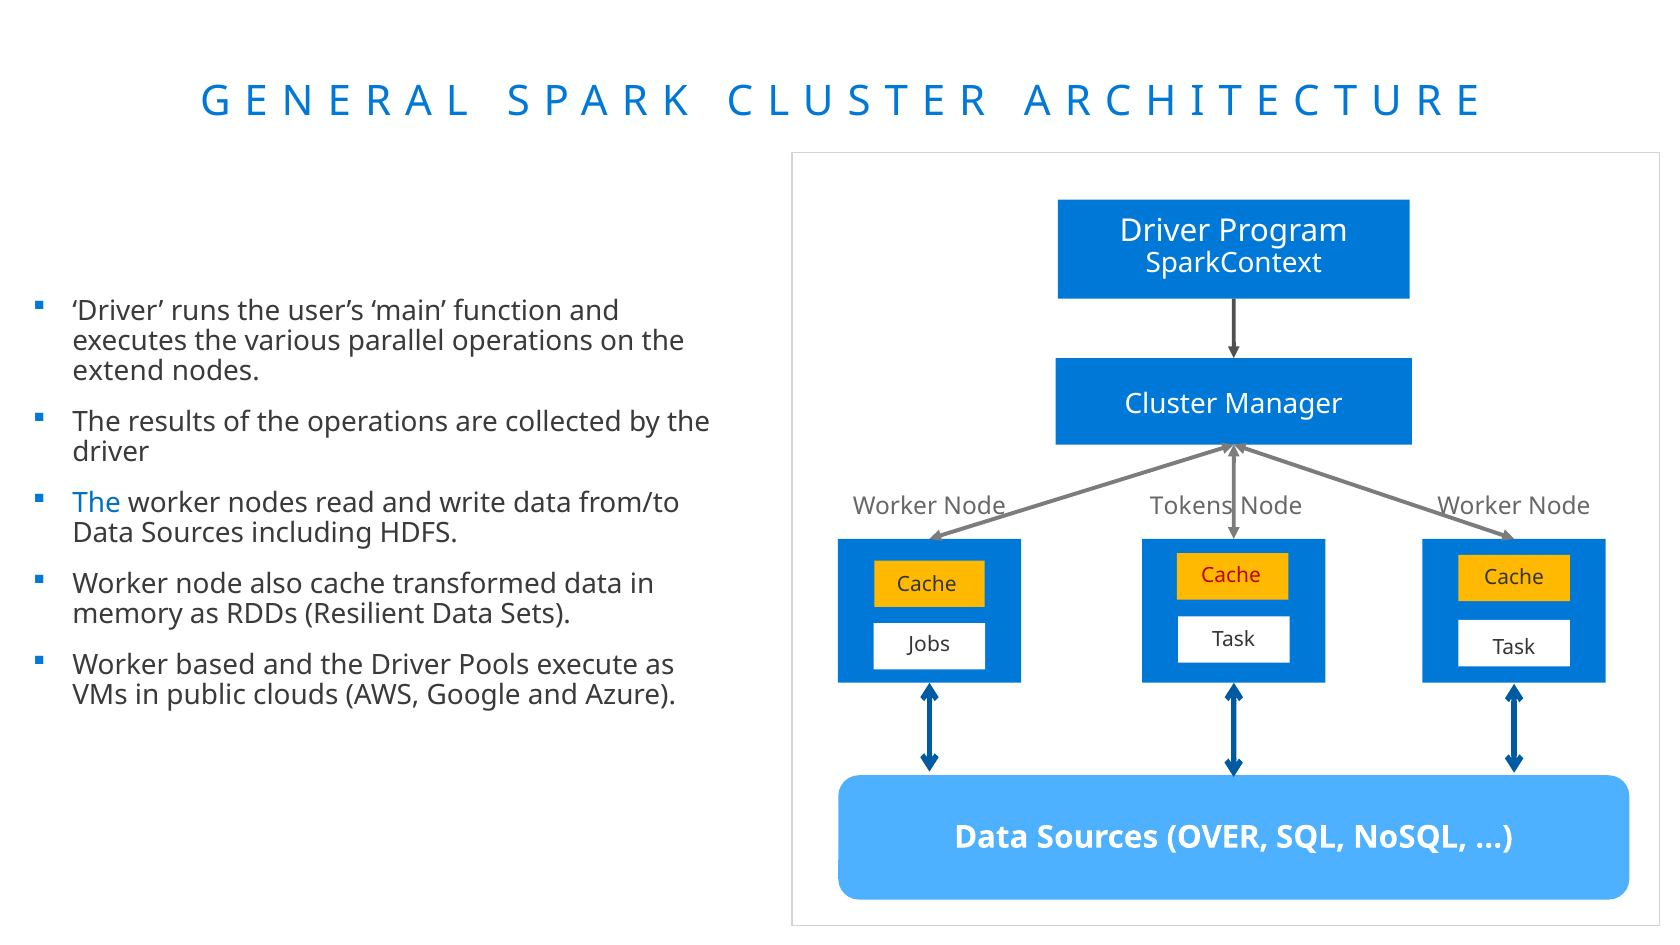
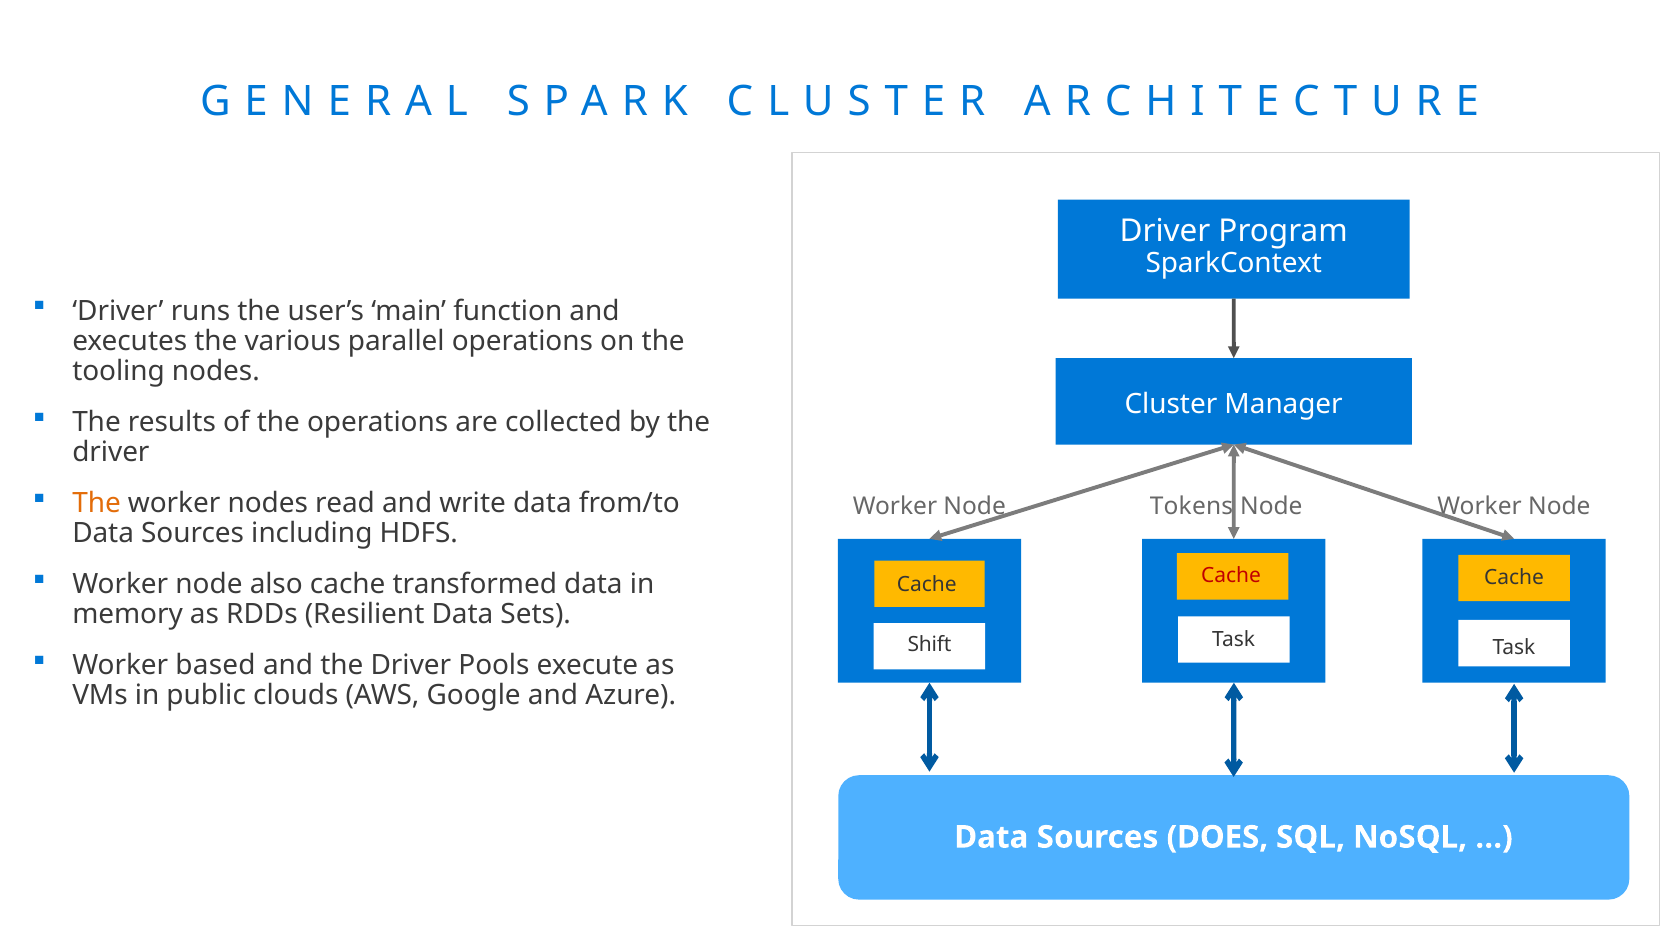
extend: extend -> tooling
The at (97, 503) colour: blue -> orange
Jobs: Jobs -> Shift
OVER: OVER -> DOES
